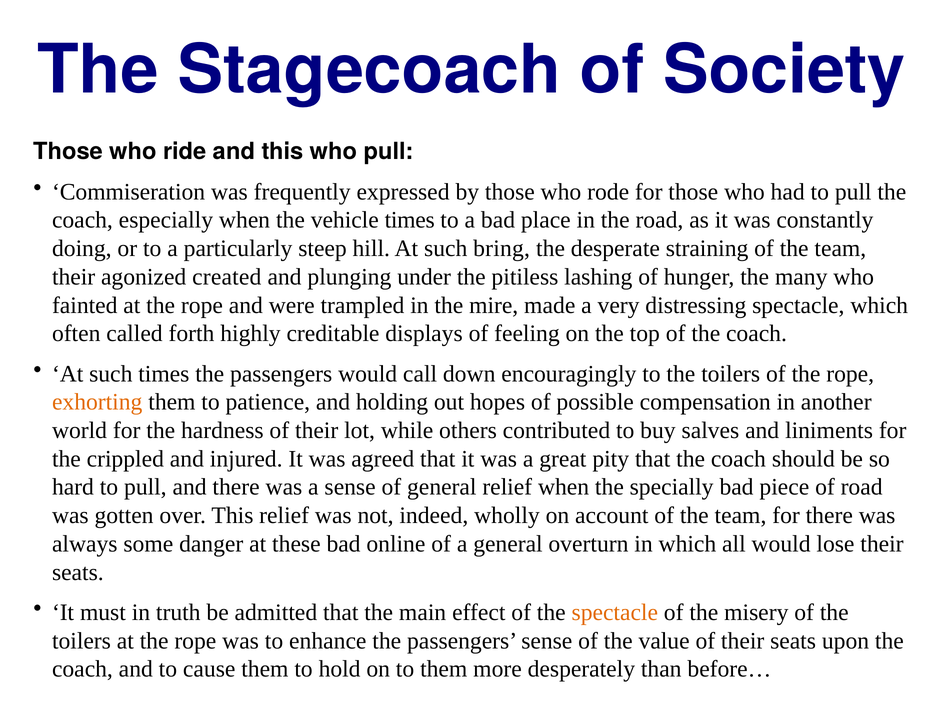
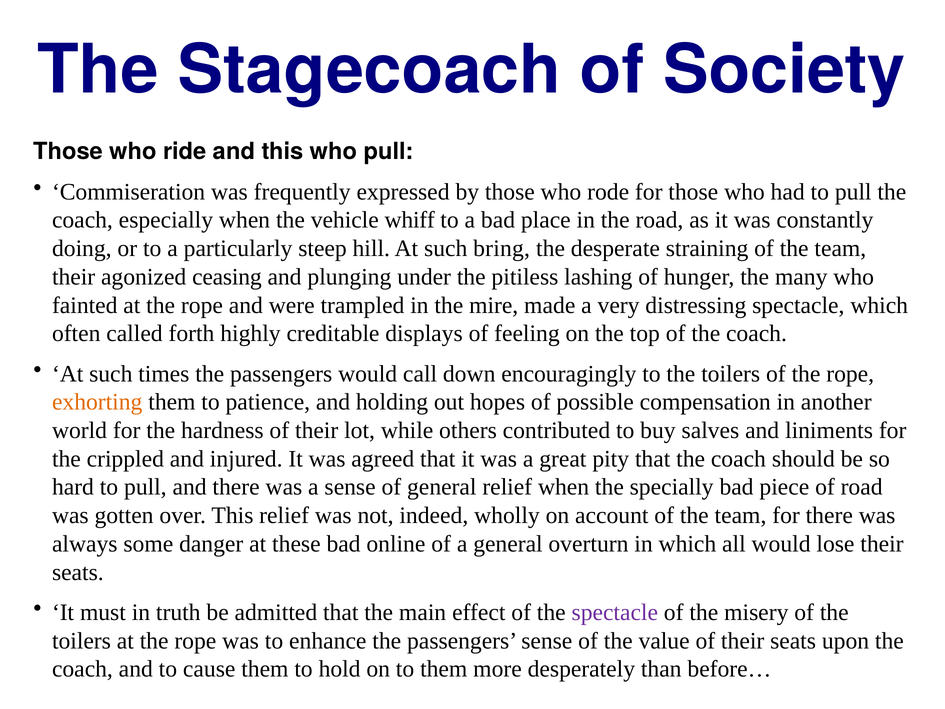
vehicle times: times -> whiff
created: created -> ceasing
spectacle at (615, 612) colour: orange -> purple
